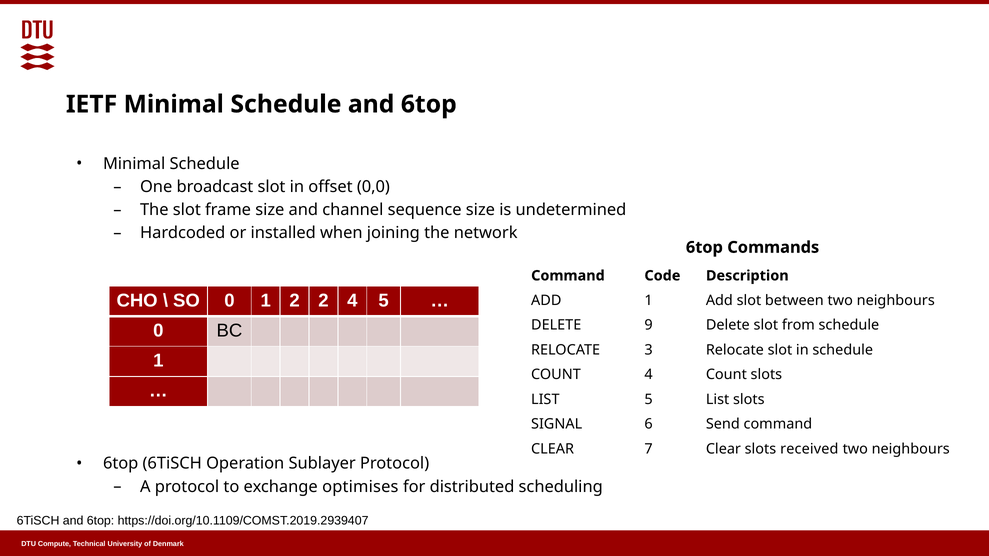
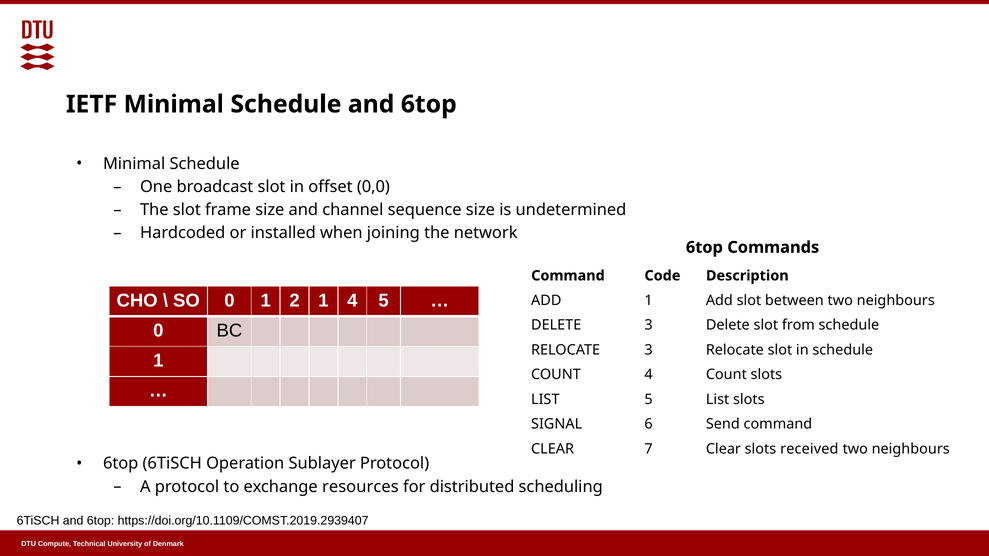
2 2: 2 -> 1
DELETE 9: 9 -> 3
optimises: optimises -> resources
